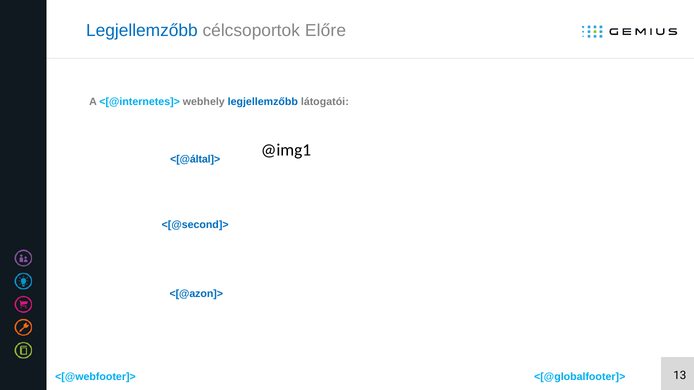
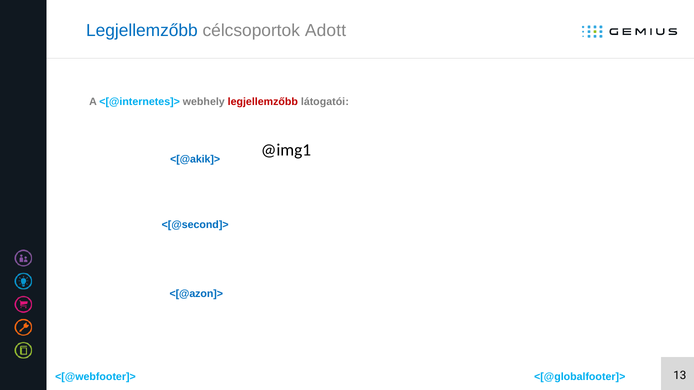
Előre: Előre -> Adott
legjellemzőbb at (263, 102) colour: blue -> red
<[@által]>: <[@által]> -> <[@akik]>
